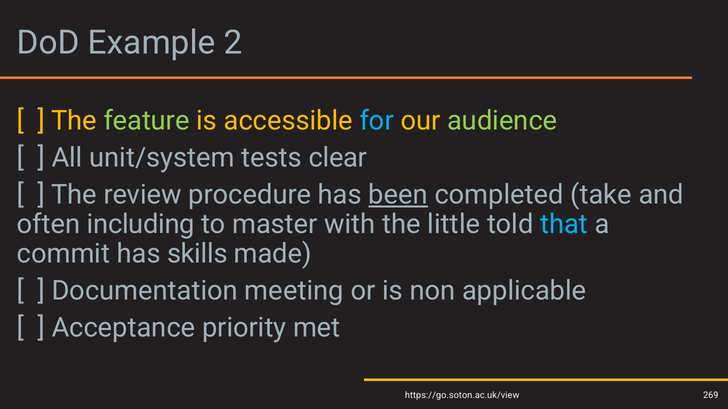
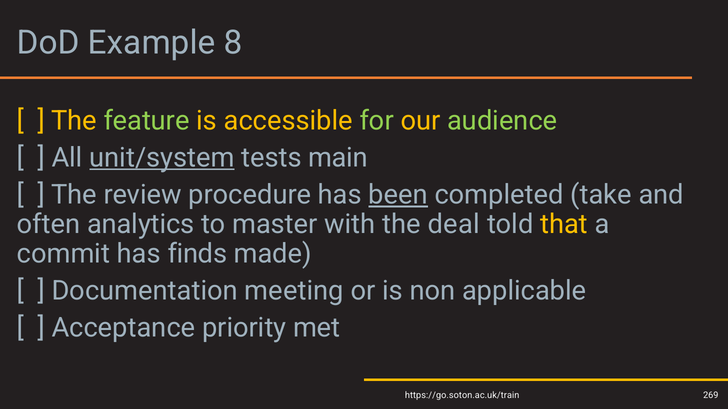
2: 2 -> 8
for colour: light blue -> light green
unit/system underline: none -> present
clear: clear -> main
including: including -> analytics
little: little -> deal
that colour: light blue -> yellow
skills: skills -> finds
https://go.soton.ac.uk/view: https://go.soton.ac.uk/view -> https://go.soton.ac.uk/train
